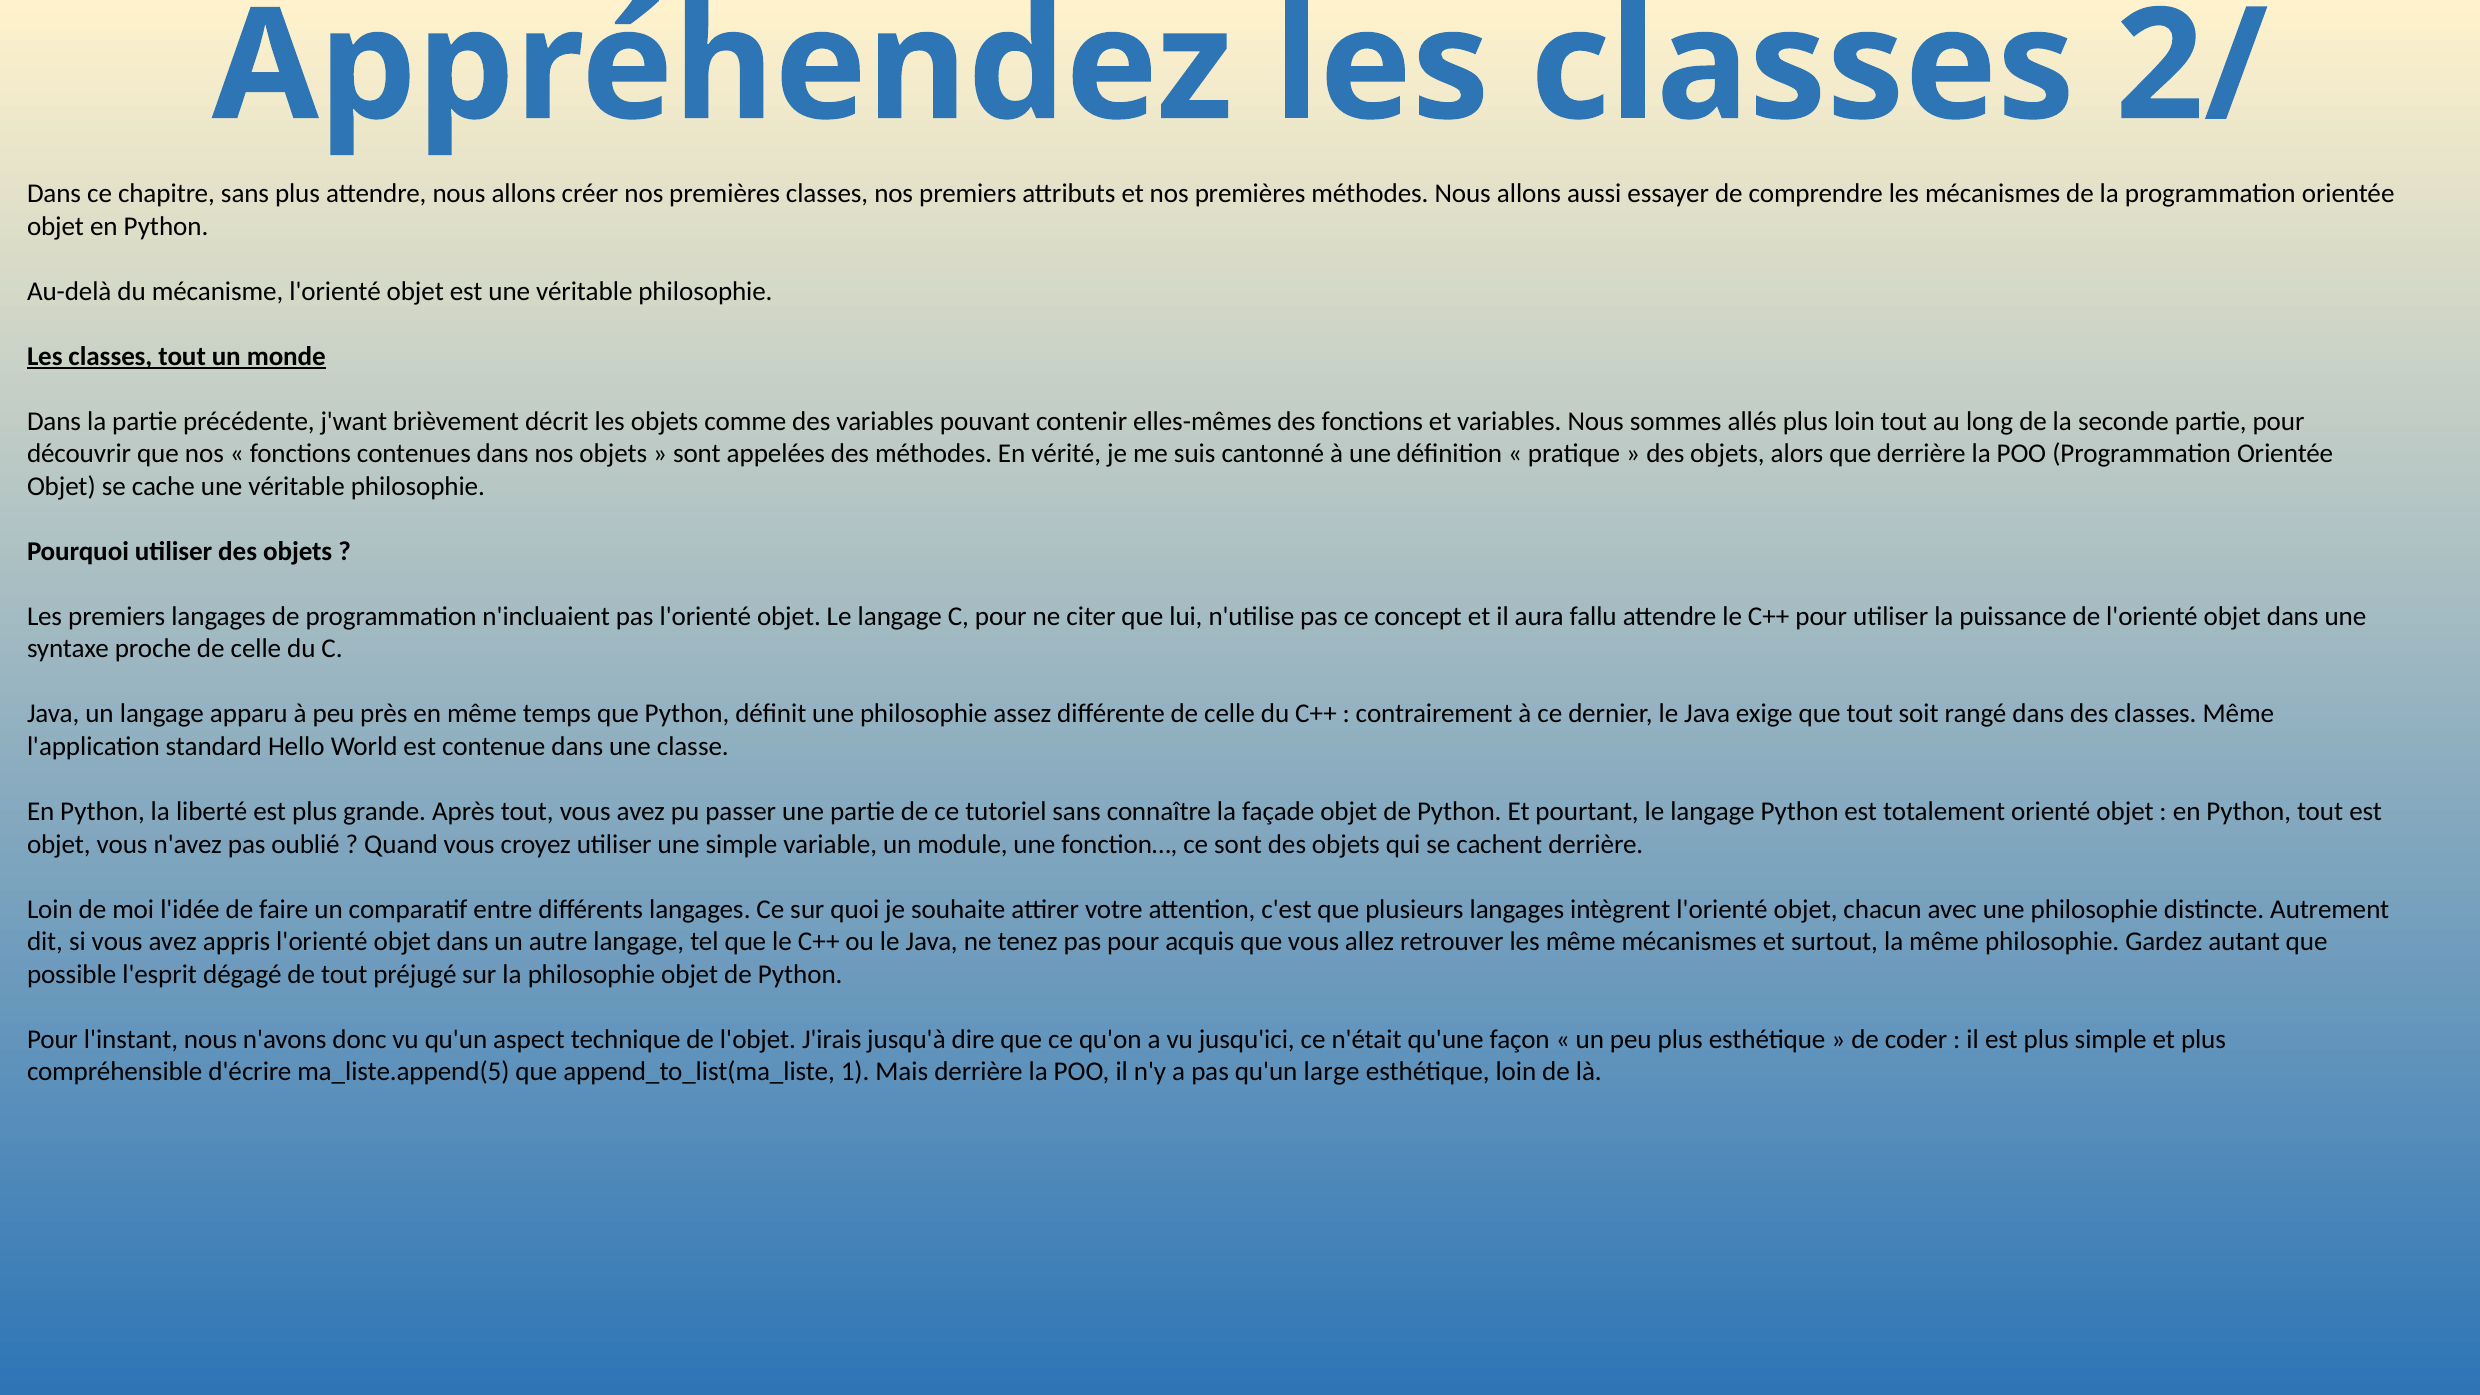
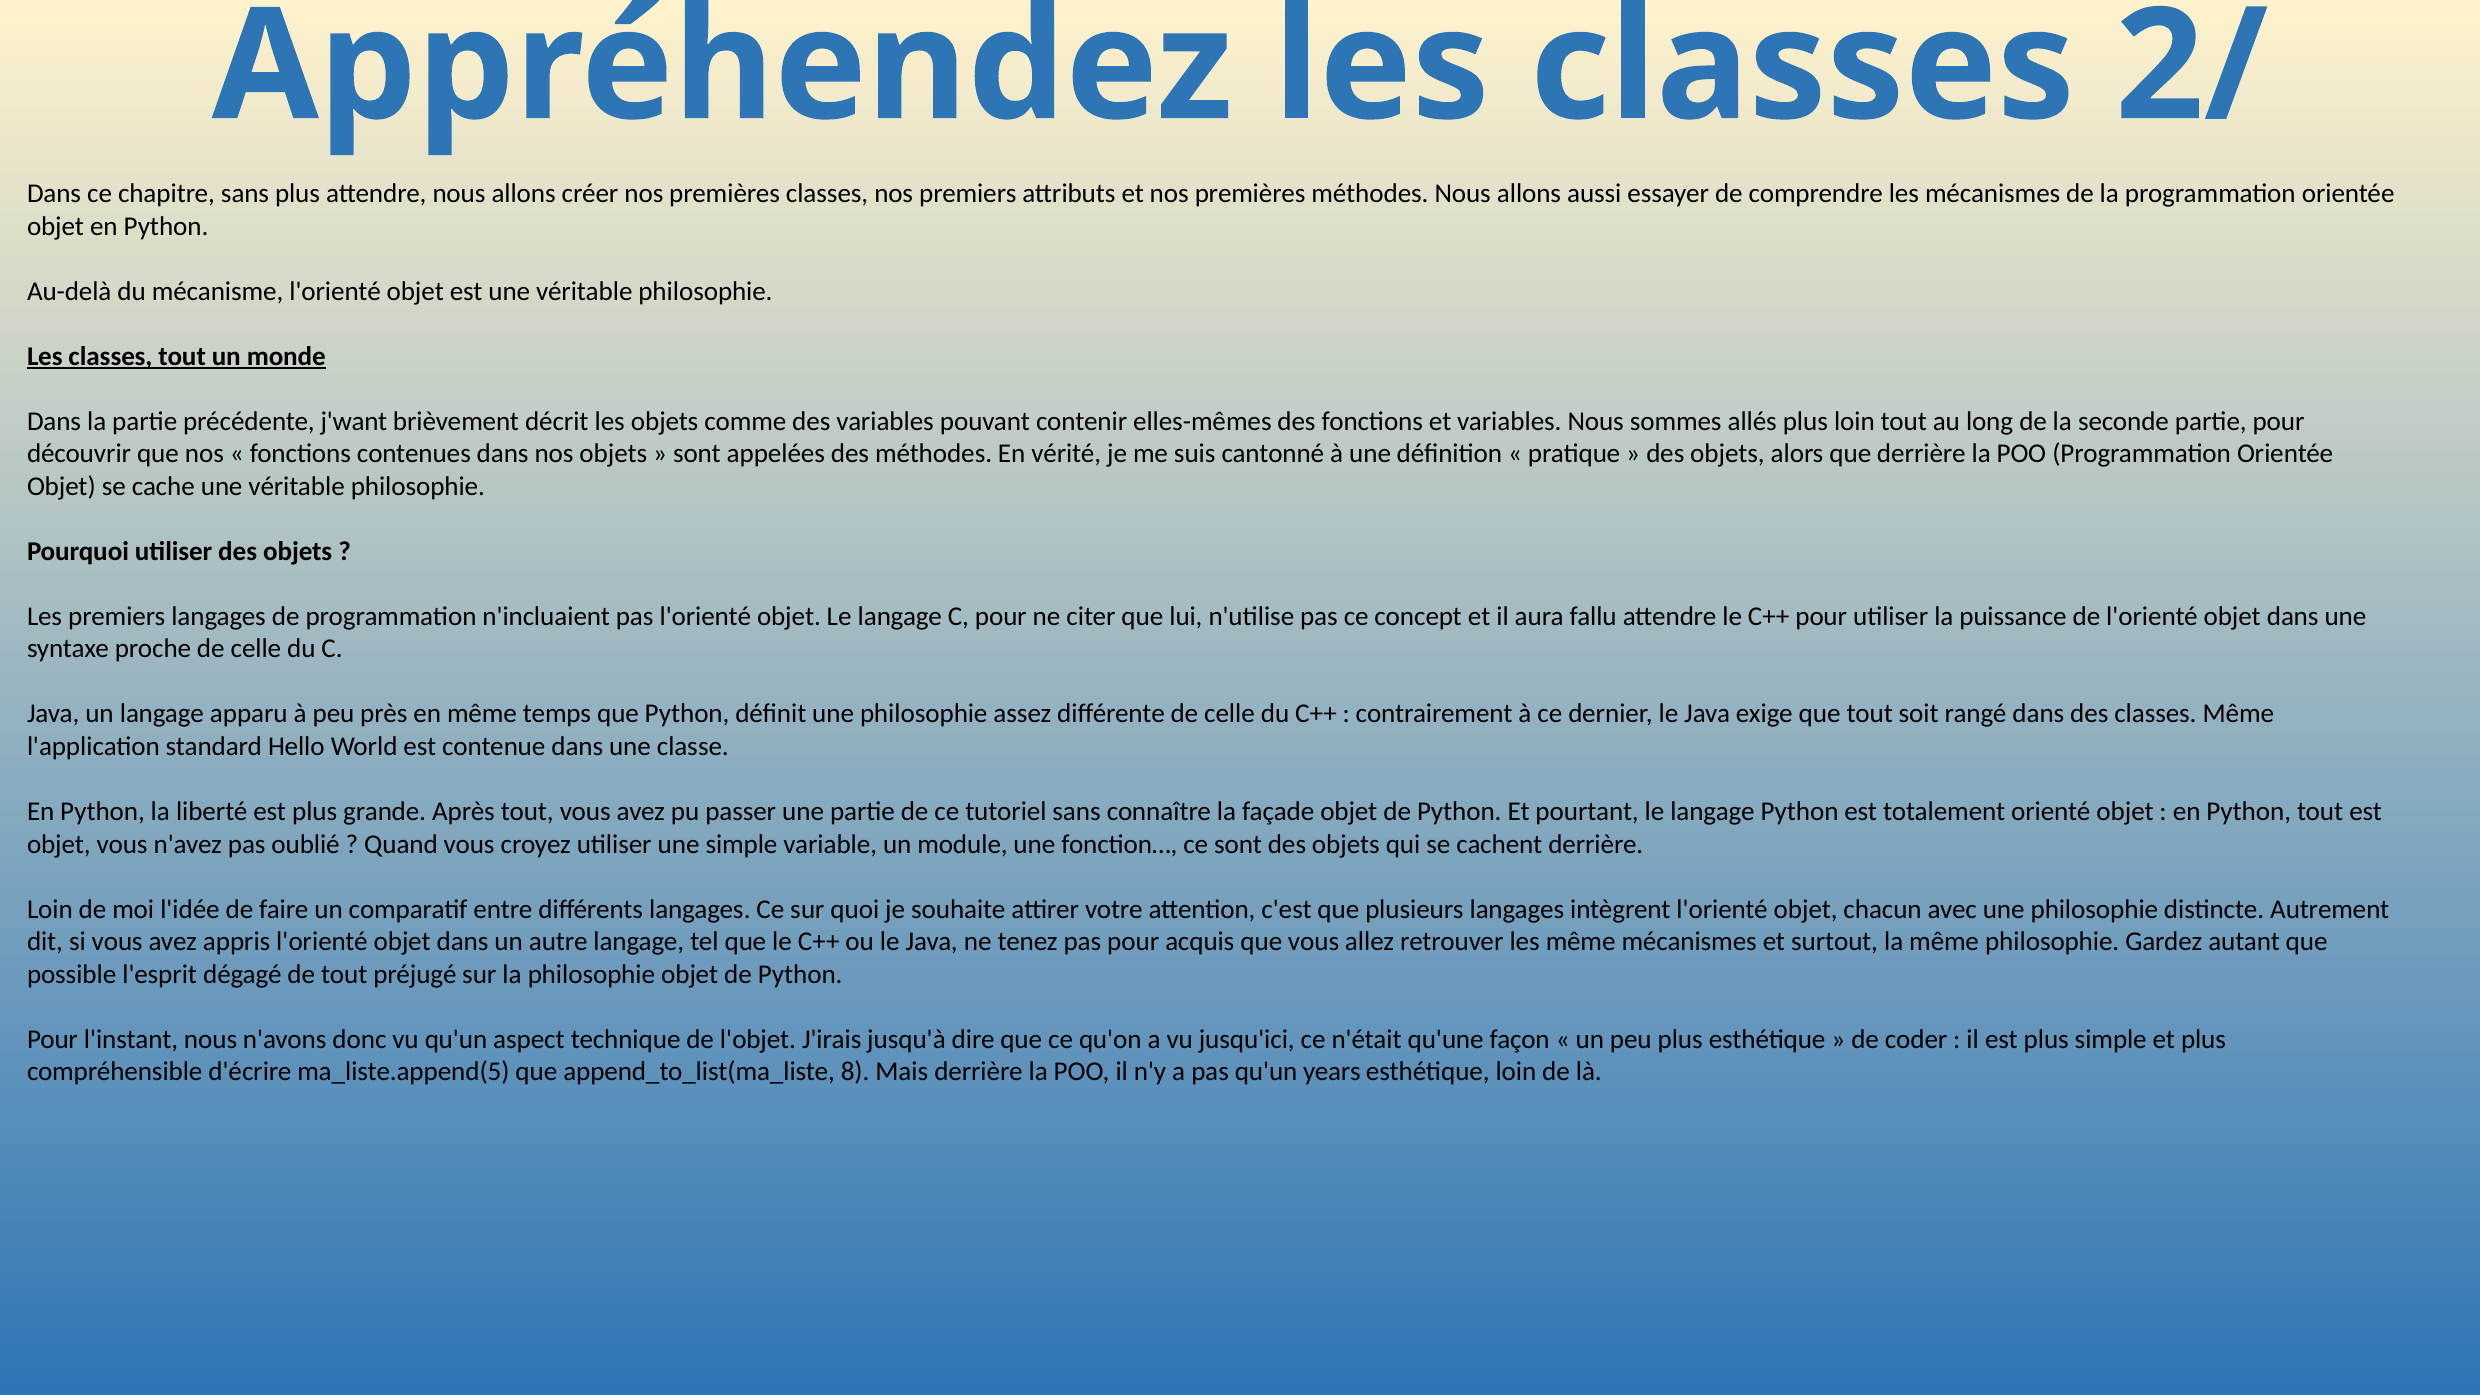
1: 1 -> 8
large: large -> years
